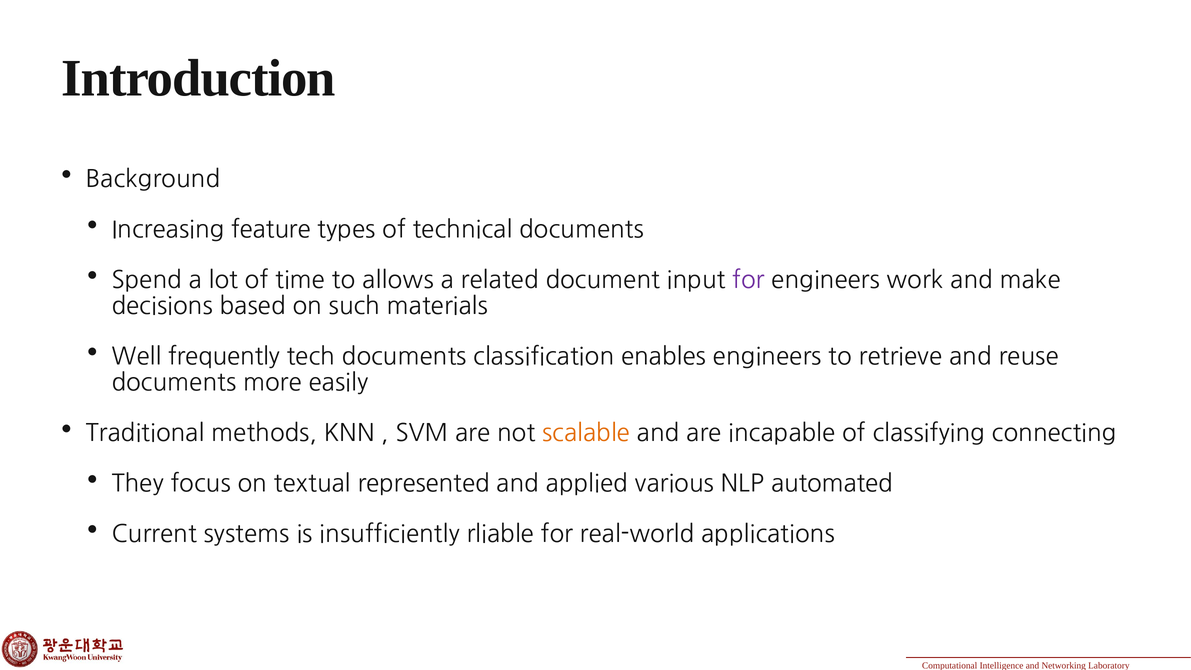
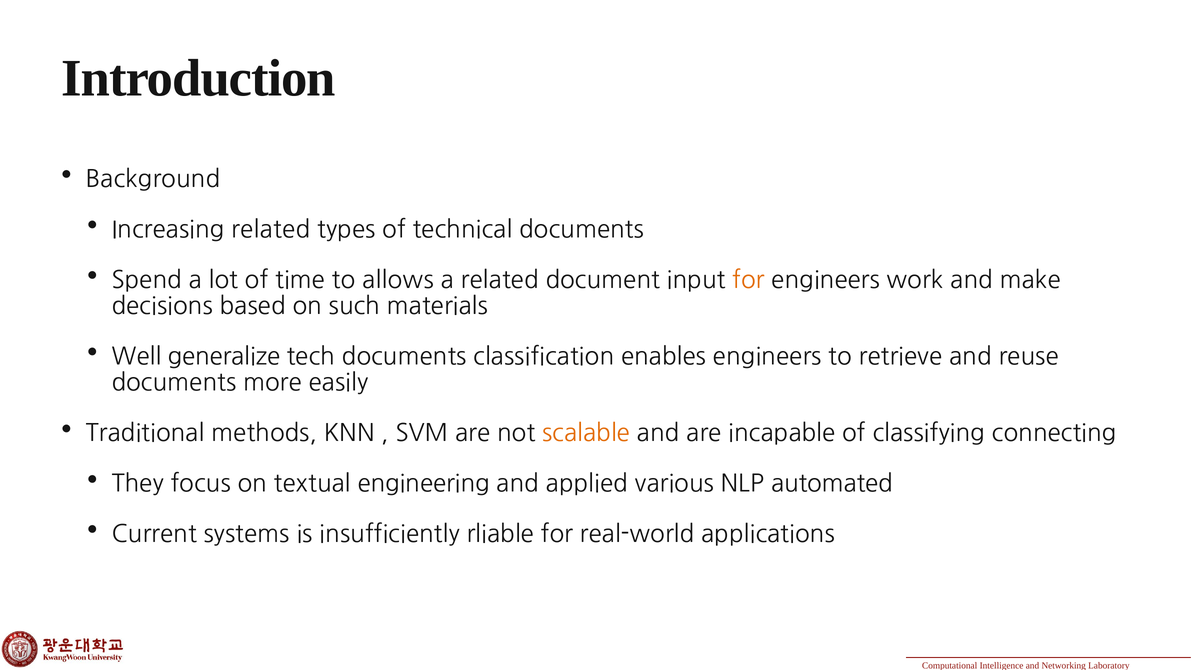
Increasing feature: feature -> related
for at (748, 280) colour: purple -> orange
frequently: frequently -> generalize
represented: represented -> engineering
